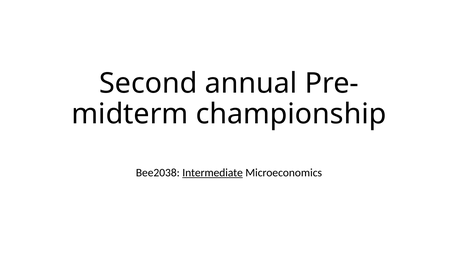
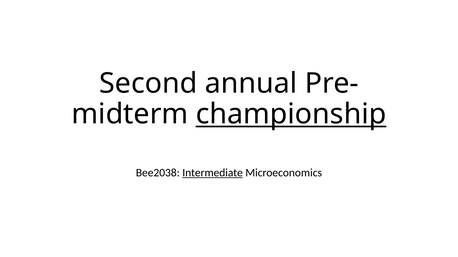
championship underline: none -> present
